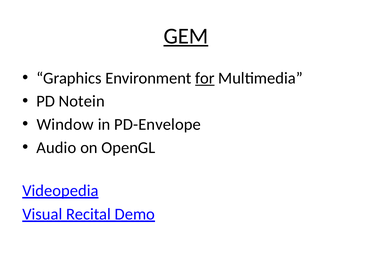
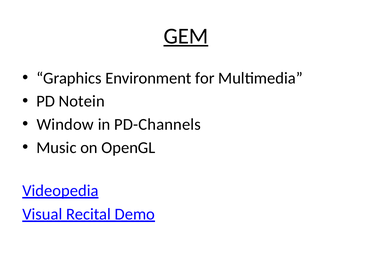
for underline: present -> none
PD-Envelope: PD-Envelope -> PD-Channels
Audio: Audio -> Music
